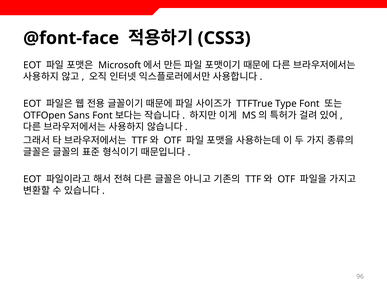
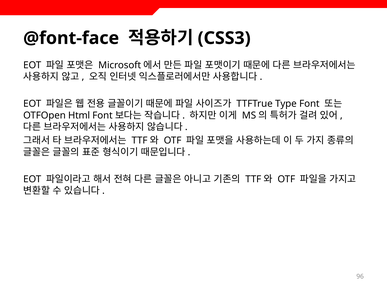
Sans: Sans -> Html
